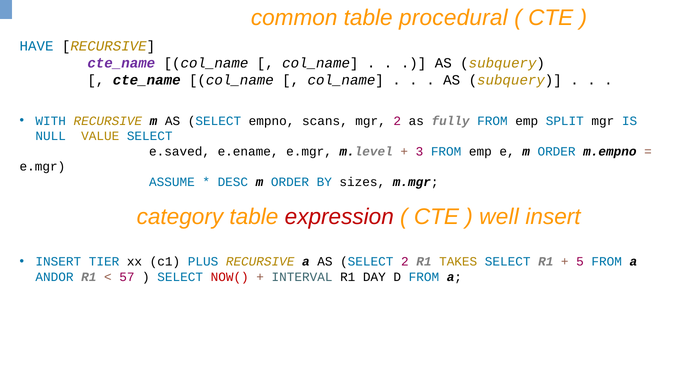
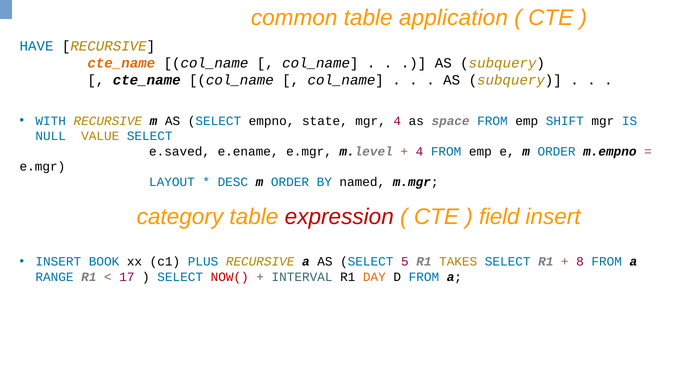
procedural: procedural -> application
cte_name at (121, 63) colour: purple -> orange
scans: scans -> state
mgr 2: 2 -> 4
fully: fully -> space
SPLIT: SPLIT -> SHIFT
3 at (419, 151): 3 -> 4
ASSUME: ASSUME -> LAYOUT
sizes: sizes -> named
well: well -> field
TIER: TIER -> BOOK
SELECT 2: 2 -> 5
5: 5 -> 8
ANDOR: ANDOR -> RANGE
57: 57 -> 17
DAY colour: black -> orange
